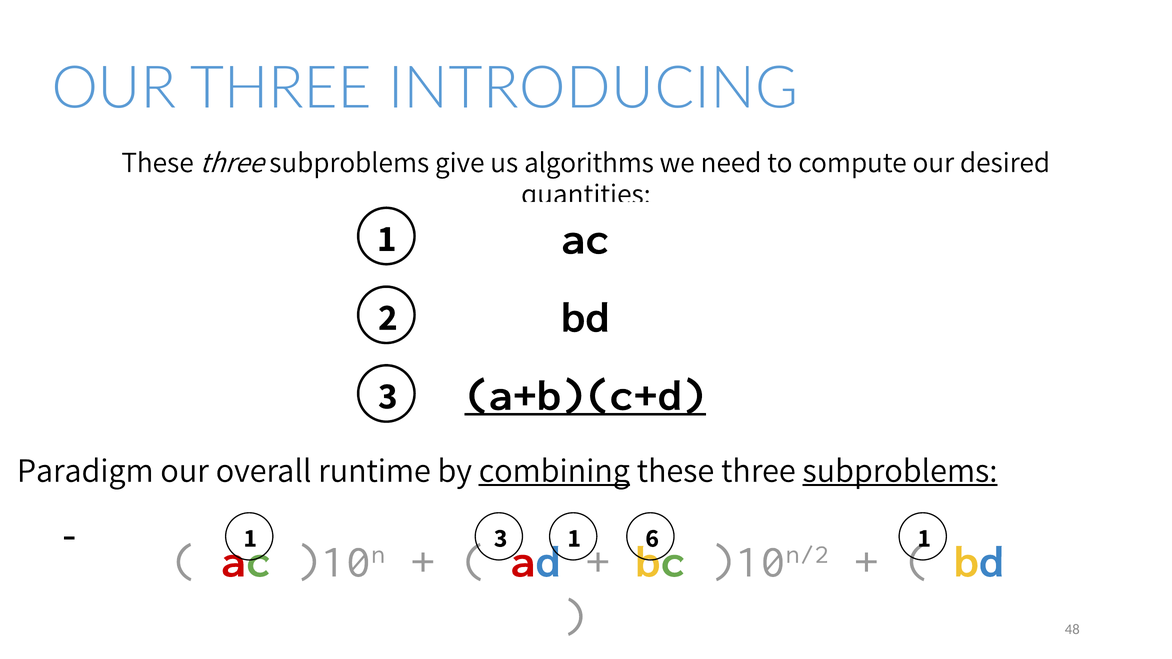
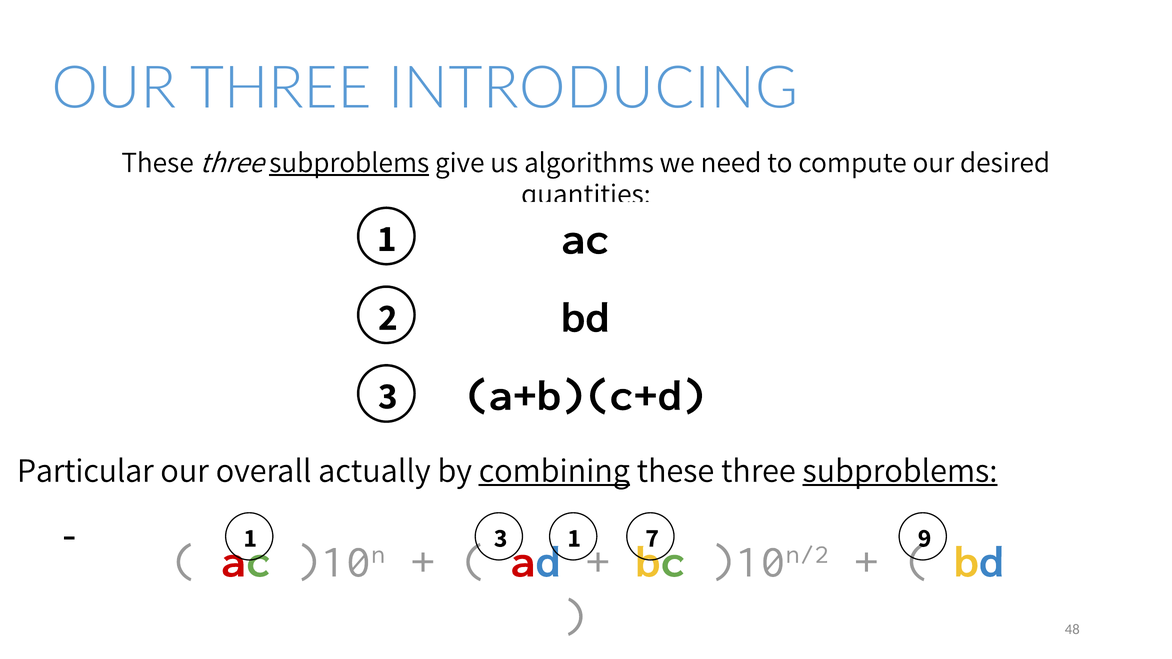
subproblems at (349, 162) underline: none -> present
a+b)(c+d underline: present -> none
Paradigm: Paradigm -> Particular
runtime: runtime -> actually
6: 6 -> 7
1 at (924, 538): 1 -> 9
